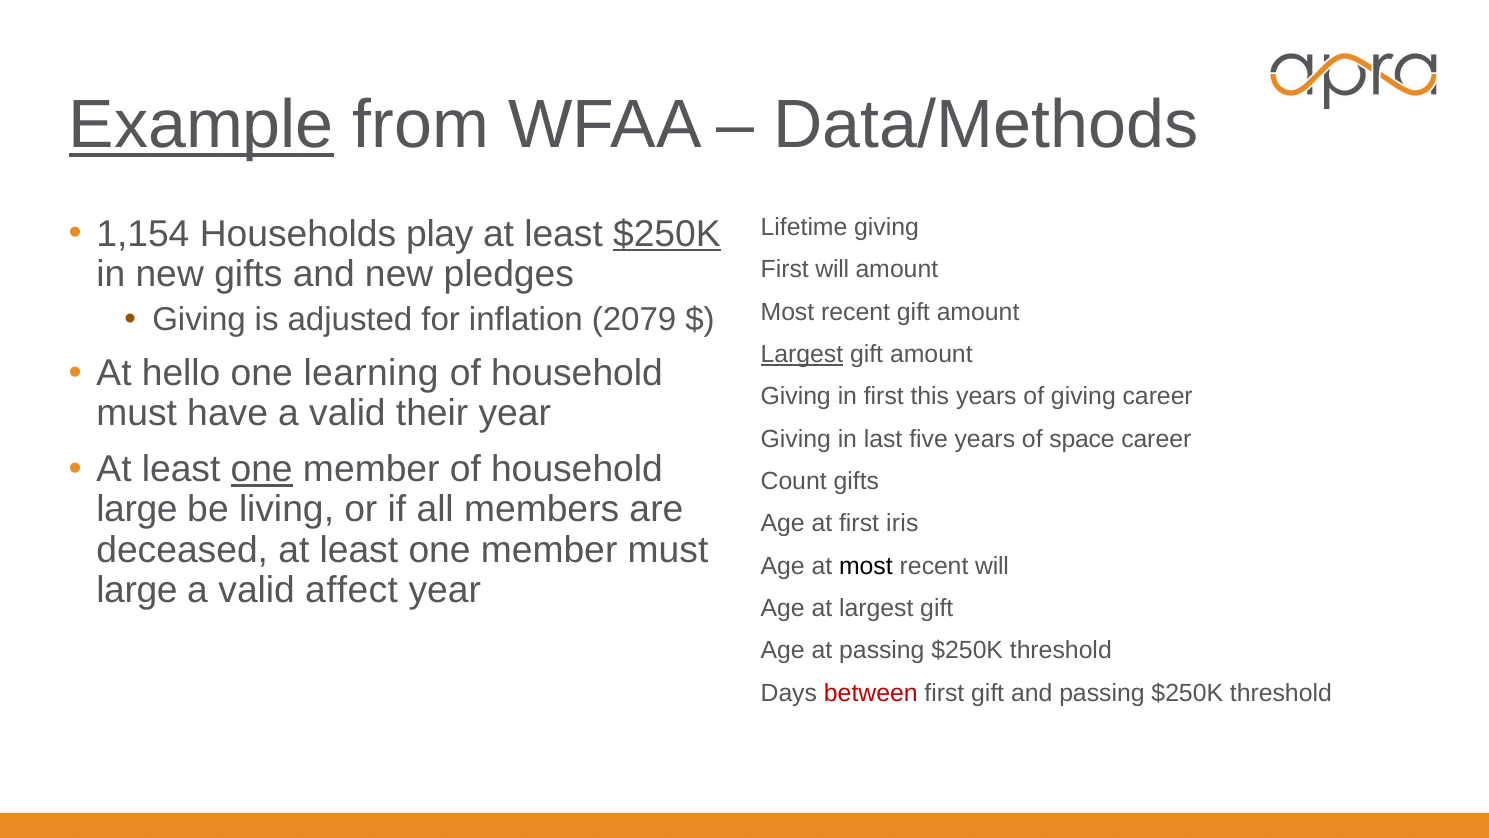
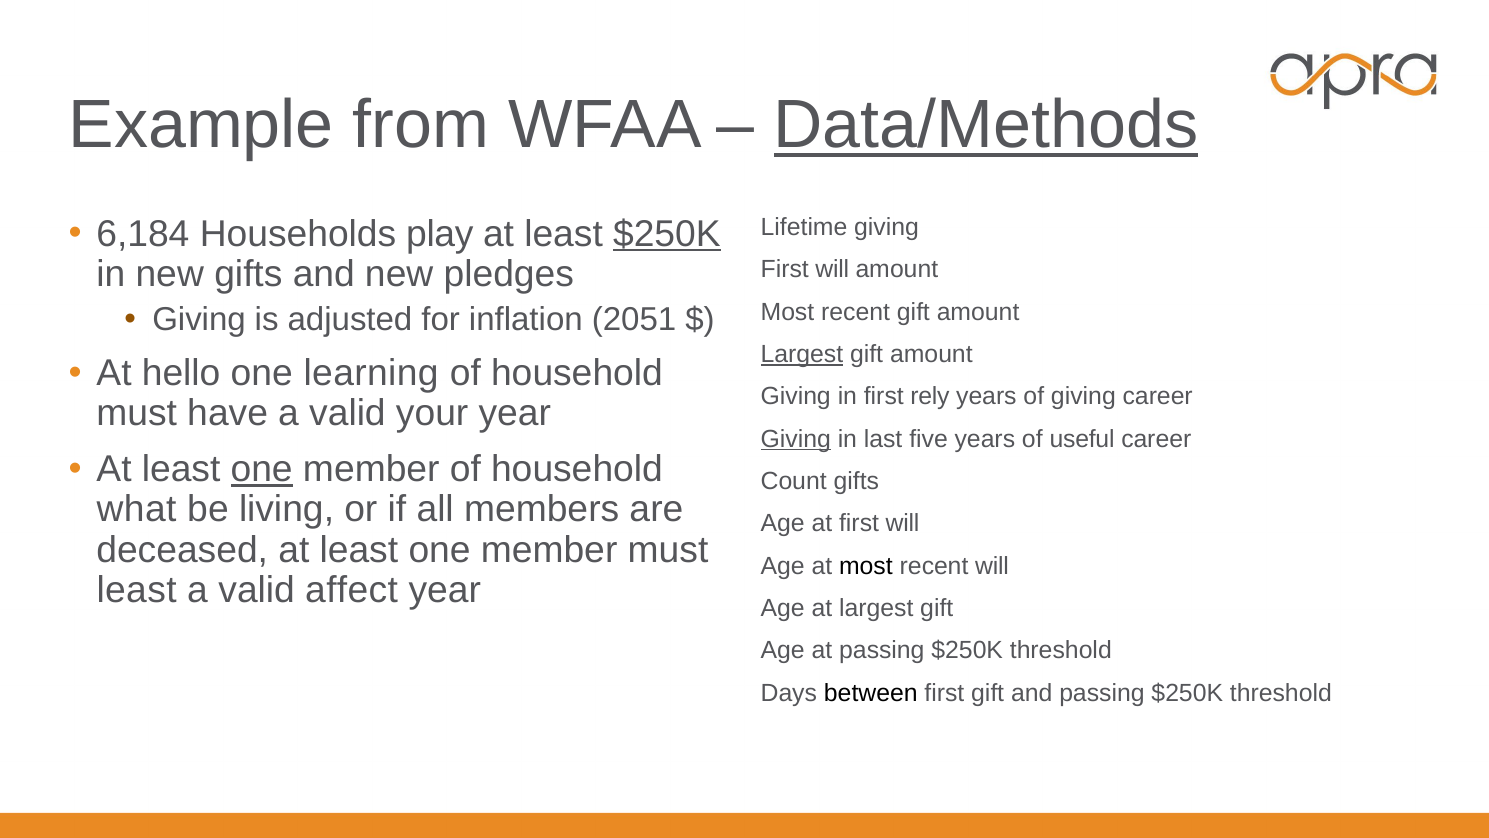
Example underline: present -> none
Data/Methods underline: none -> present
1,154: 1,154 -> 6,184
2079: 2079 -> 2051
this: this -> rely
their: their -> your
Giving at (796, 439) underline: none -> present
space: space -> useful
large at (137, 509): large -> what
at first iris: iris -> will
large at (137, 590): large -> least
between colour: red -> black
